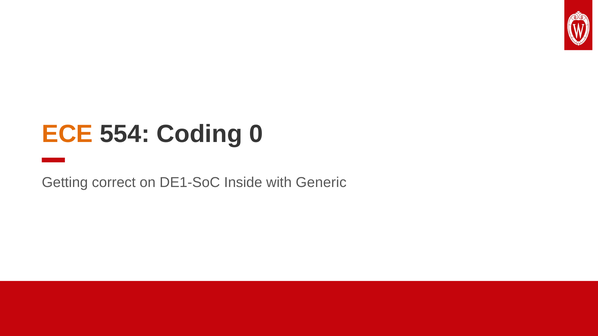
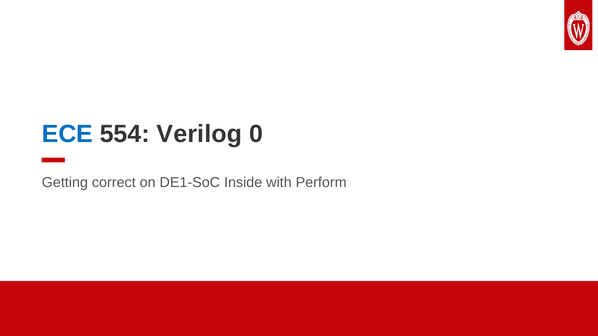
ECE colour: orange -> blue
Coding: Coding -> Verilog
Generic: Generic -> Perform
